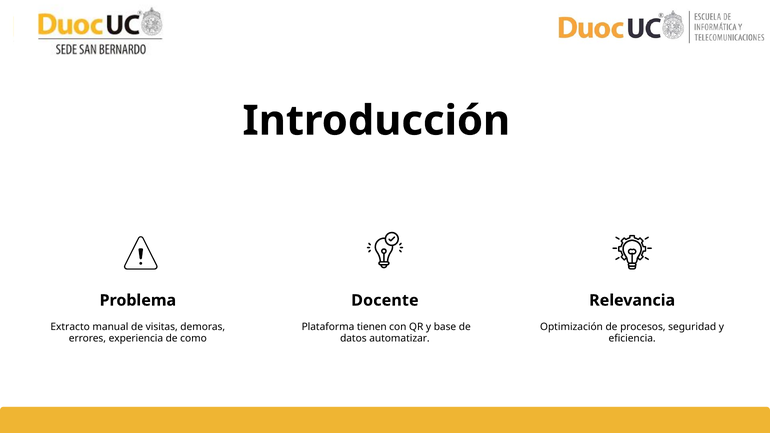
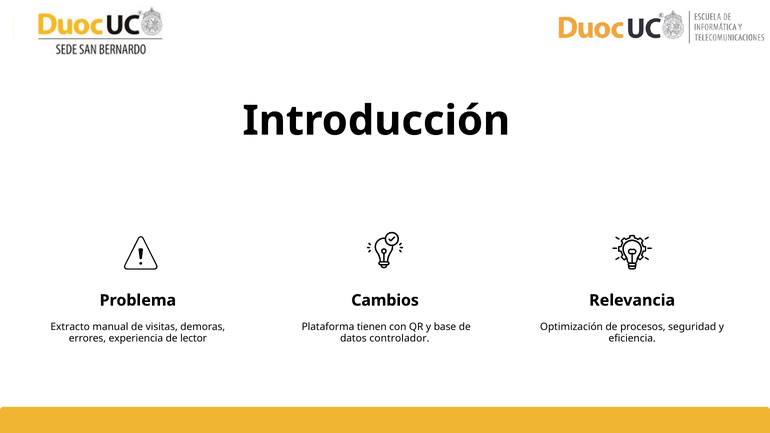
Docente: Docente -> Cambios
como: como -> lector
automatizar: automatizar -> controlador
